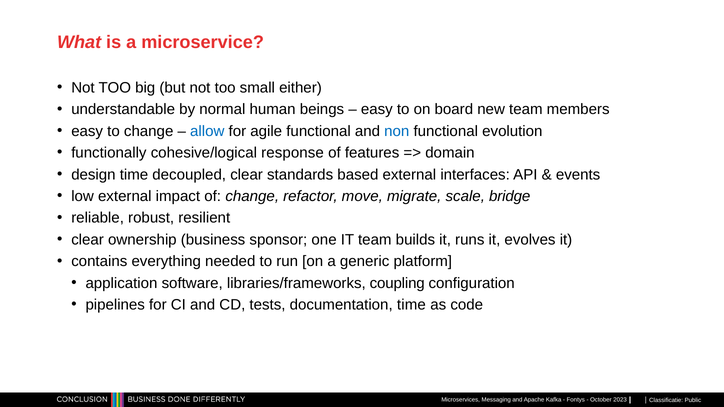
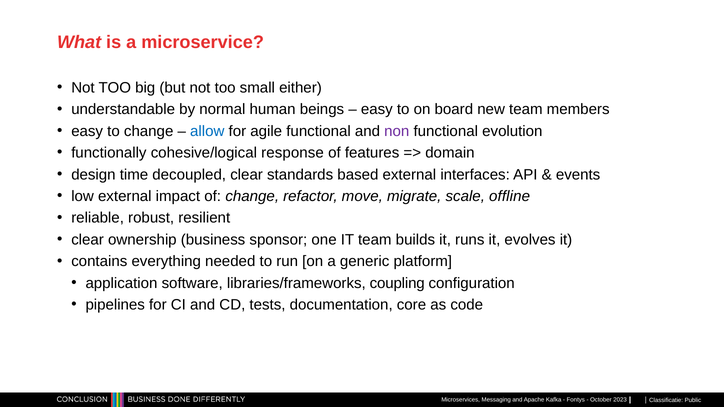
non colour: blue -> purple
bridge: bridge -> offline
documentation time: time -> core
